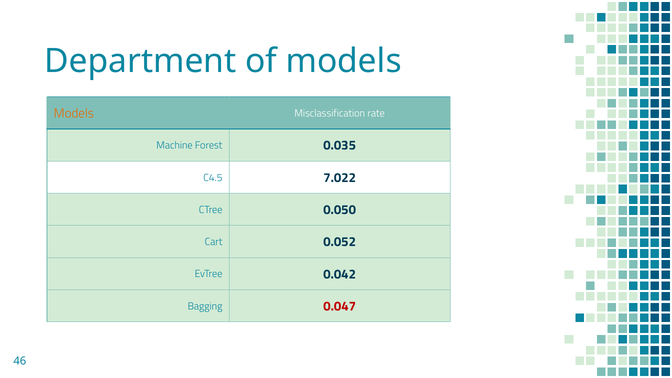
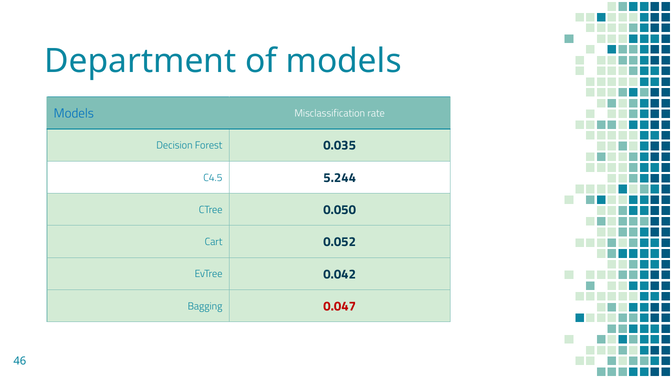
Models at (74, 114) colour: orange -> blue
Machine: Machine -> Decision
7.022: 7.022 -> 5.244
